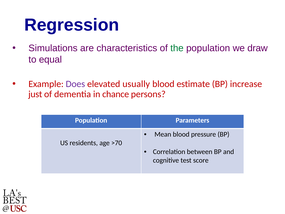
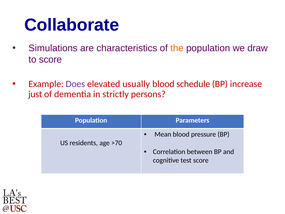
Regression: Regression -> Collaborate
the colour: green -> orange
to equal: equal -> score
estimate: estimate -> schedule
chance: chance -> strictly
